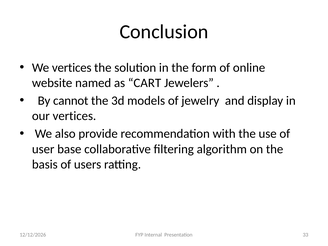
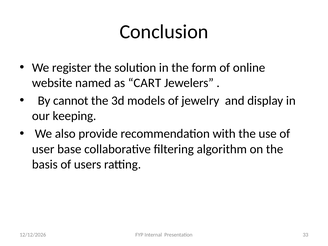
We vertices: vertices -> register
our vertices: vertices -> keeping
